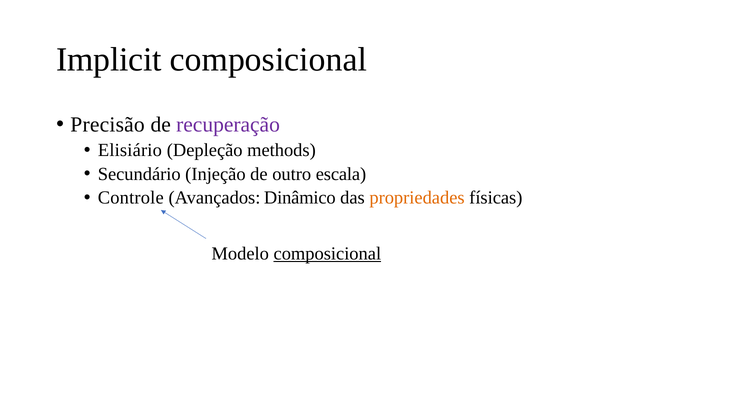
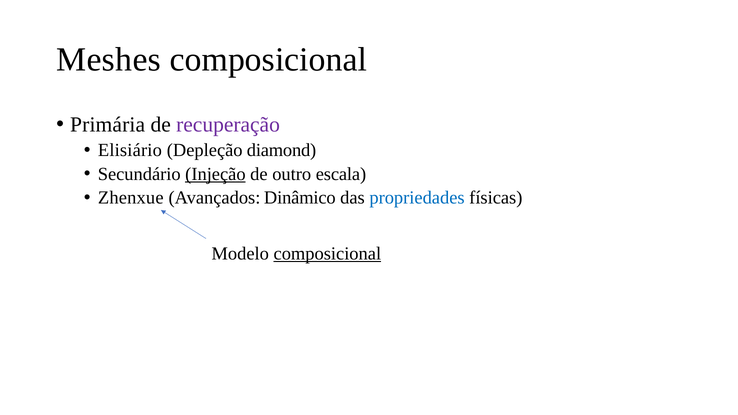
Implicit: Implicit -> Meshes
Precisão: Precisão -> Primária
methods: methods -> diamond
Injeção underline: none -> present
Controle: Controle -> Zhenxue
propriedades colour: orange -> blue
